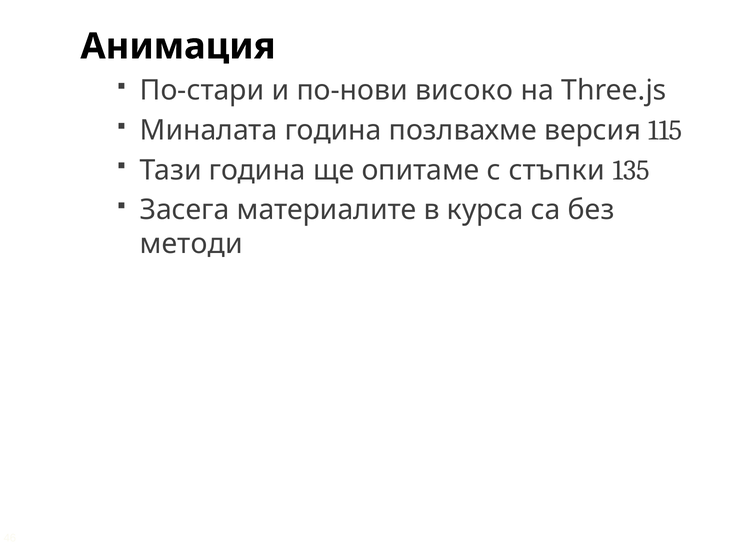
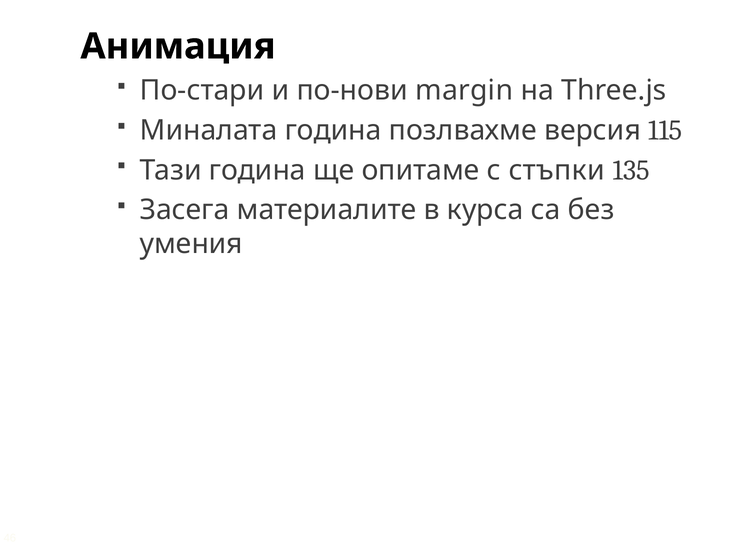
високо: високо -> margin
методи: методи -> умения
